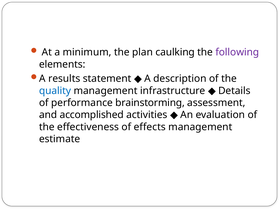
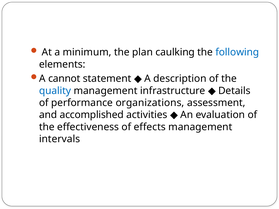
following colour: purple -> blue
results: results -> cannot
brainstorming: brainstorming -> organizations
estimate: estimate -> intervals
